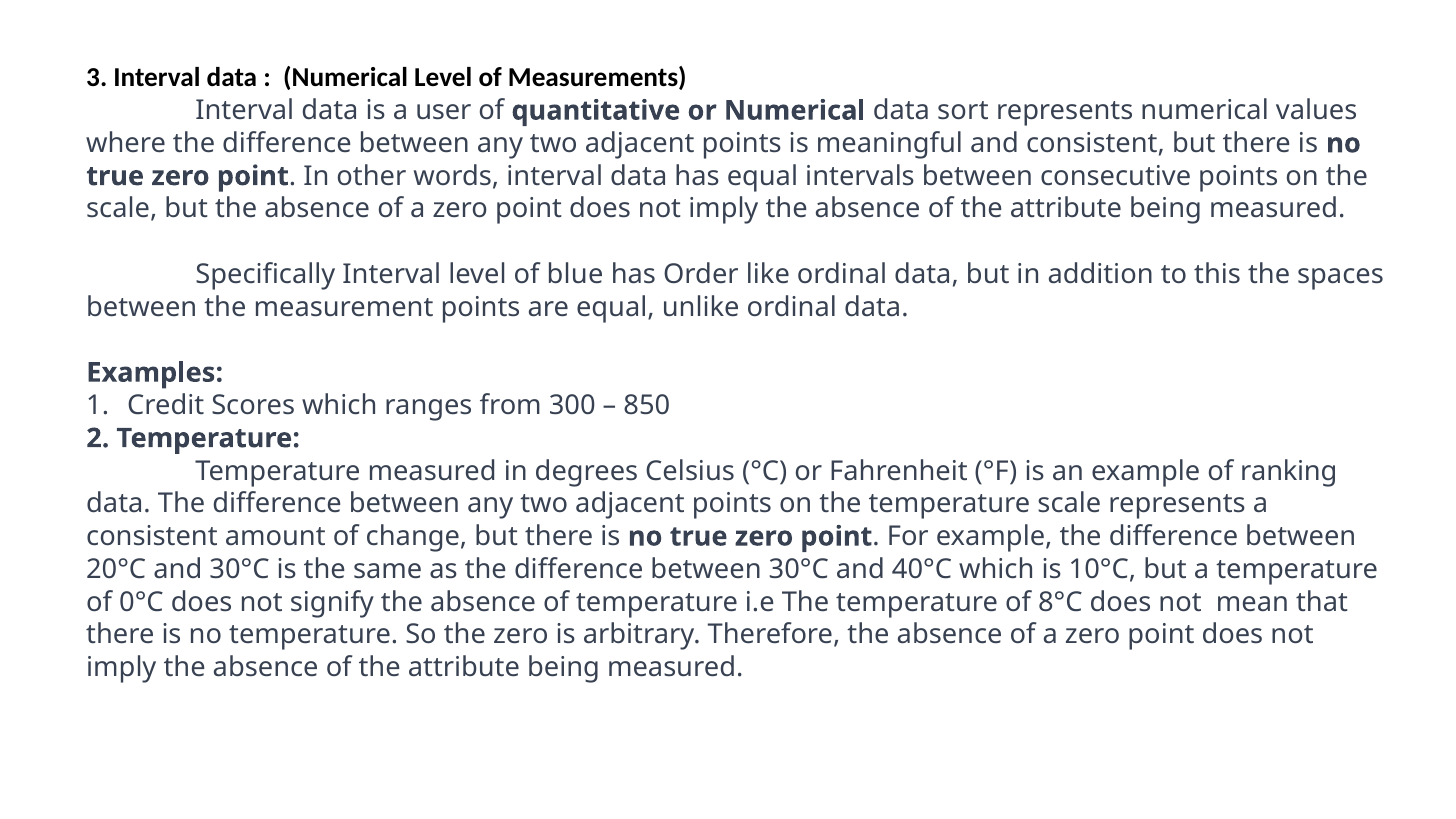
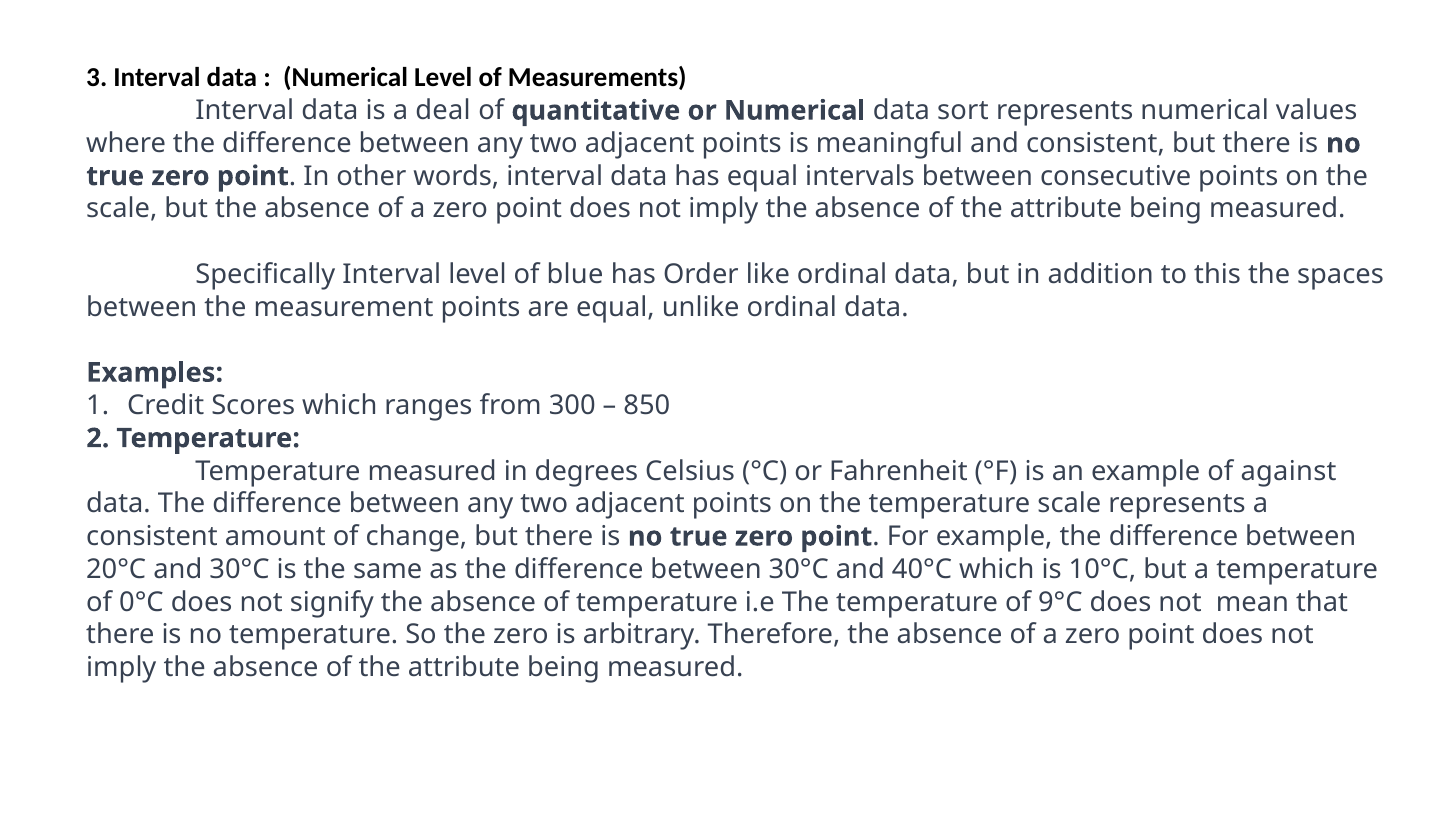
user: user -> deal
ranking: ranking -> against
8°C: 8°C -> 9°C
